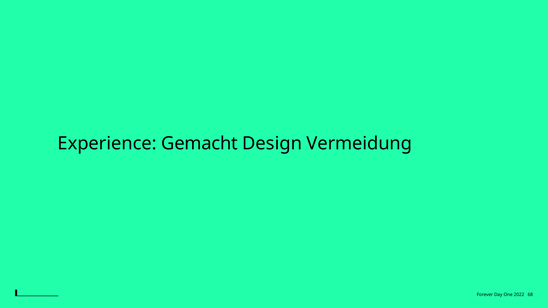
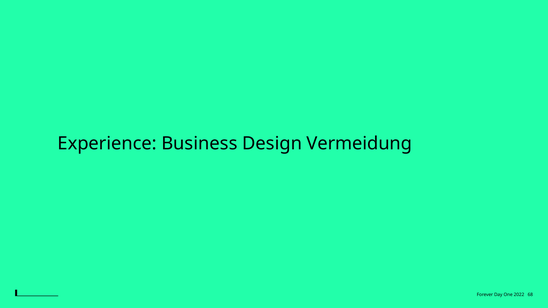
Gemacht: Gemacht -> Business
